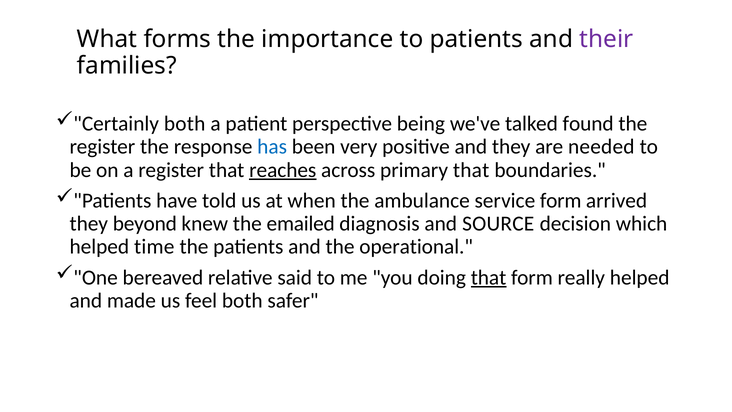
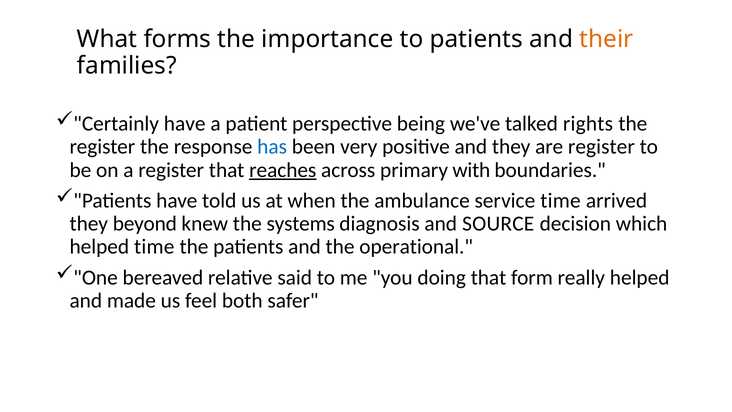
their colour: purple -> orange
Certainly both: both -> have
found: found -> rights
are needed: needed -> register
primary that: that -> with
service form: form -> time
emailed: emailed -> systems
that at (489, 277) underline: present -> none
